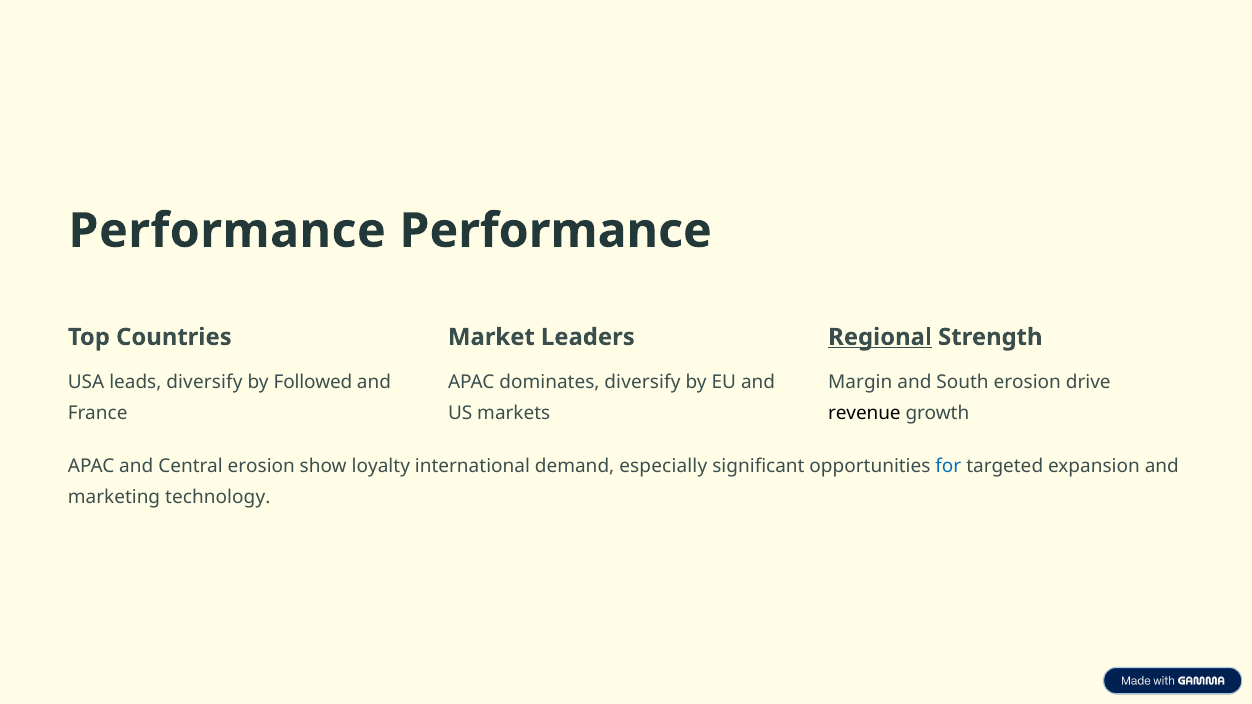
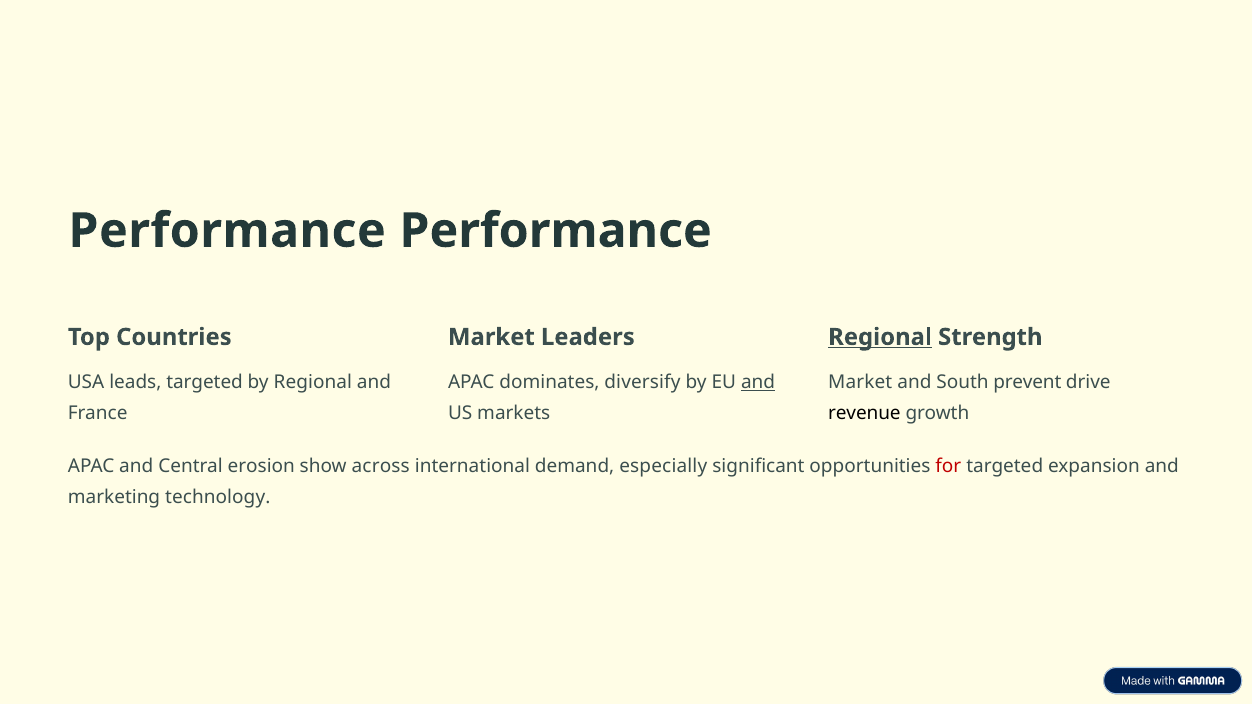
leads diversify: diversify -> targeted
by Followed: Followed -> Regional
and at (758, 383) underline: none -> present
Margin at (860, 383): Margin -> Market
South erosion: erosion -> prevent
loyalty: loyalty -> across
for colour: blue -> red
